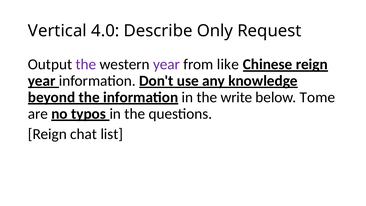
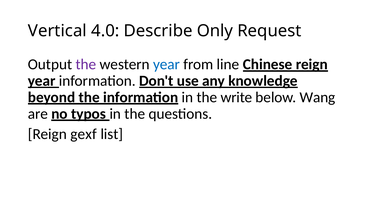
year at (167, 64) colour: purple -> blue
like: like -> line
Tome: Tome -> Wang
chat: chat -> gexf
